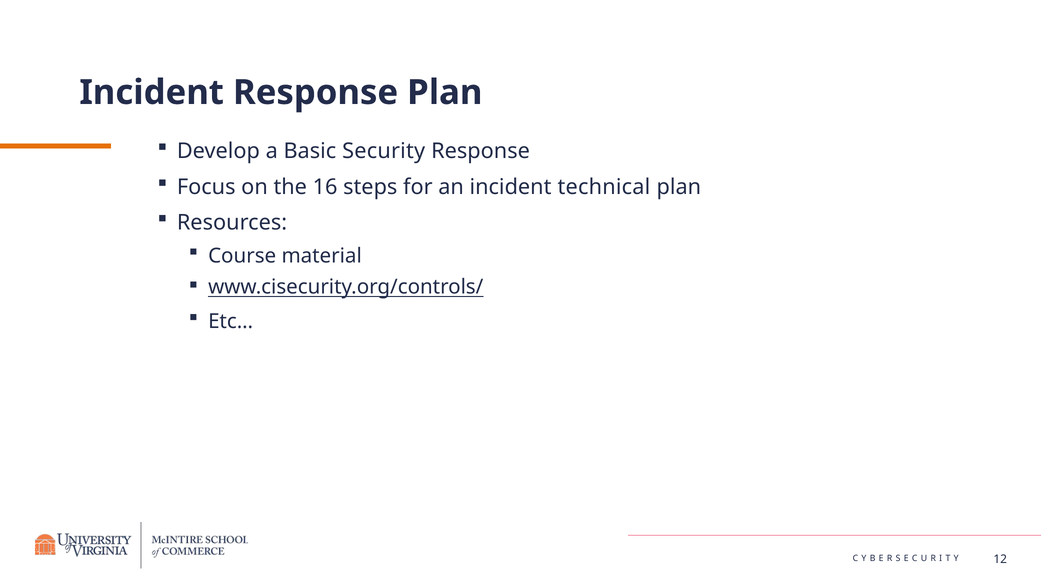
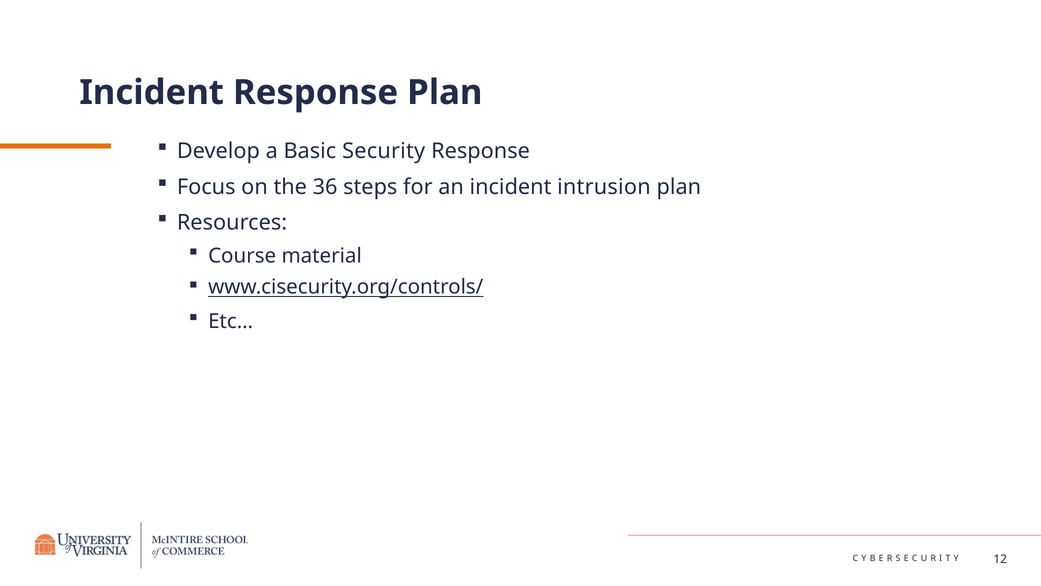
16: 16 -> 36
technical: technical -> intrusion
